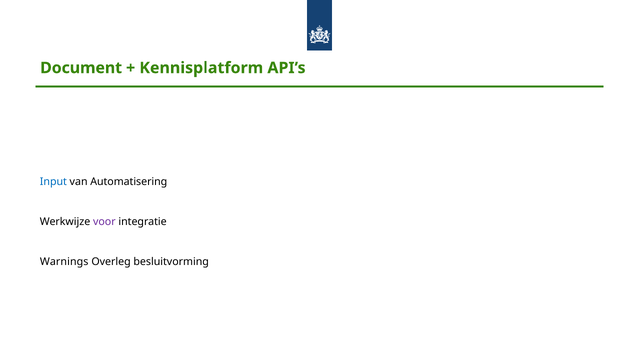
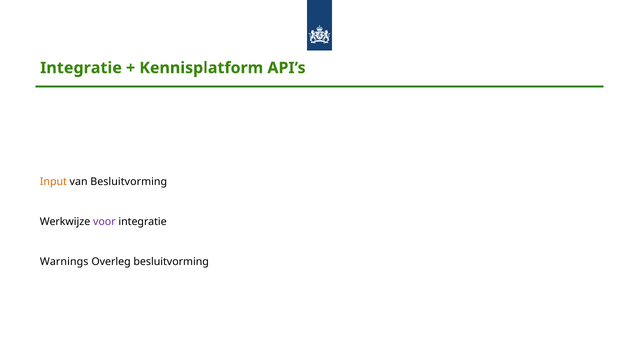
Document at (81, 68): Document -> Integratie
Input colour: blue -> orange
van Automatisering: Automatisering -> Besluitvorming
